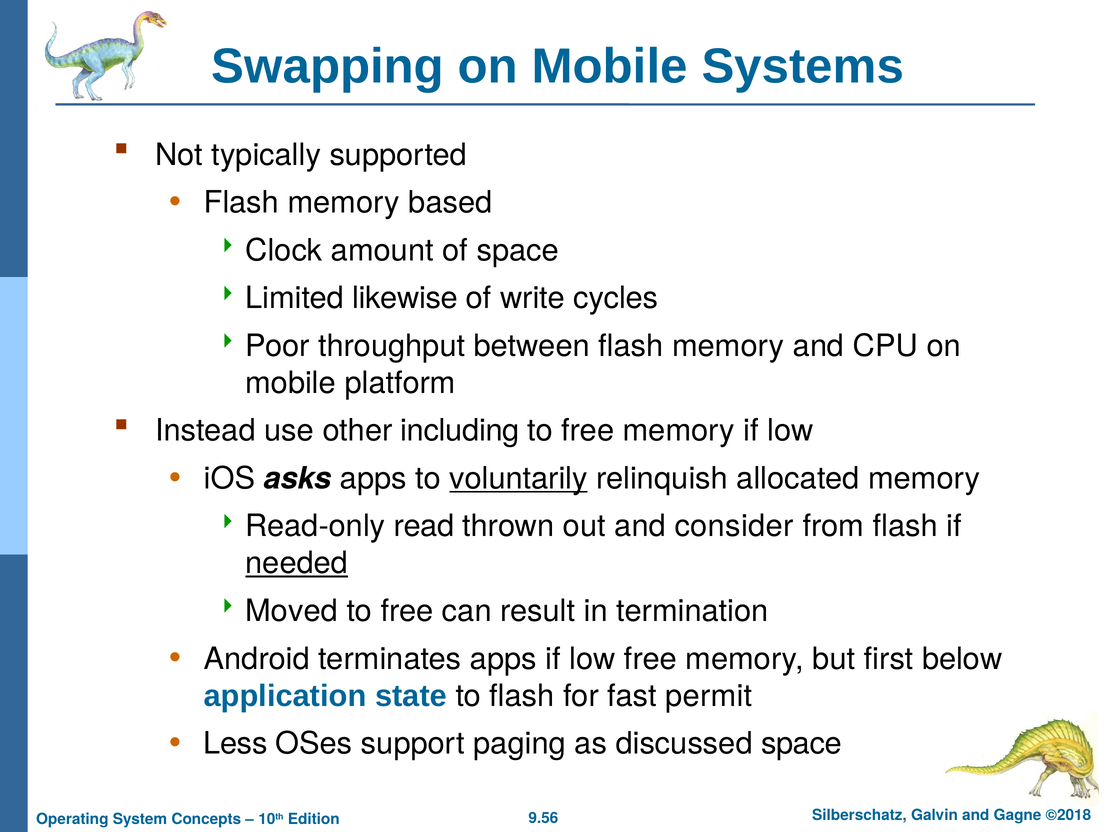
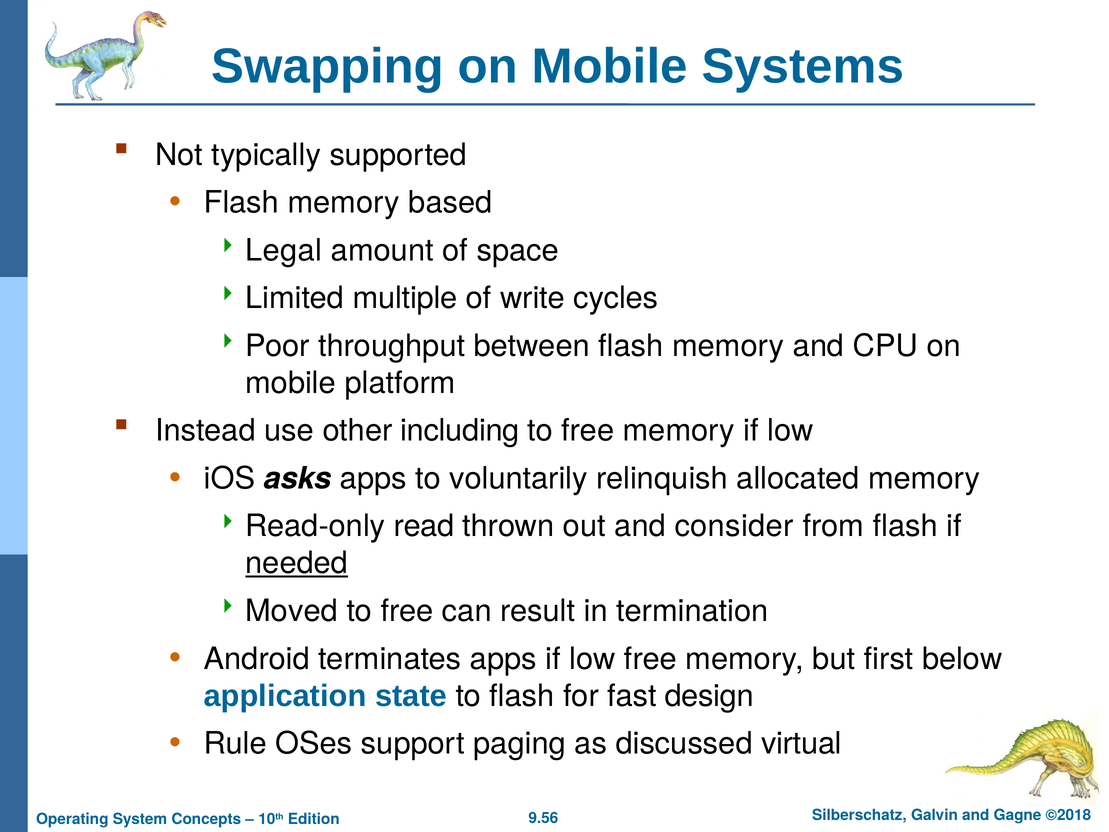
Clock: Clock -> Legal
likewise: likewise -> multiple
voluntarily underline: present -> none
permit: permit -> design
Less: Less -> Rule
discussed space: space -> virtual
